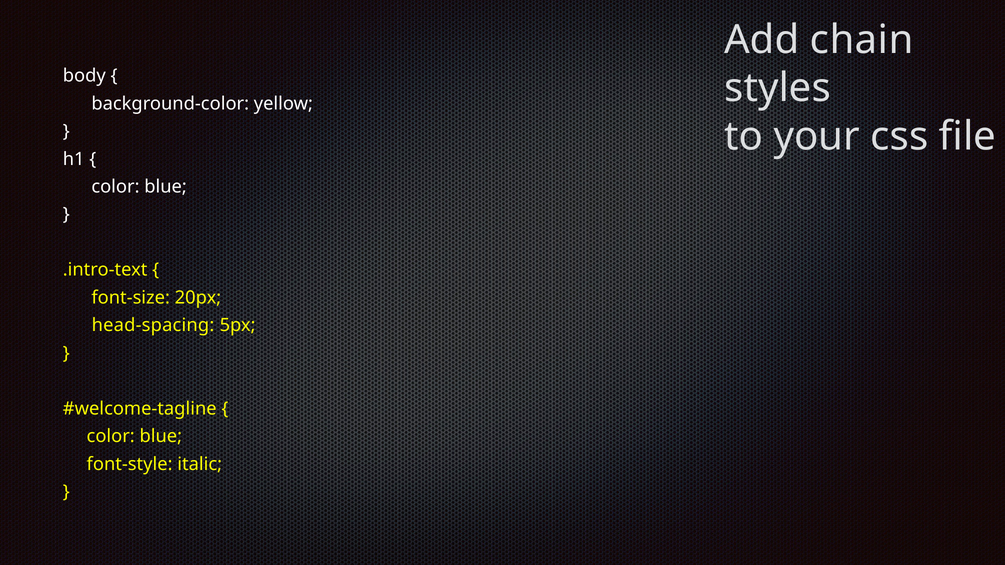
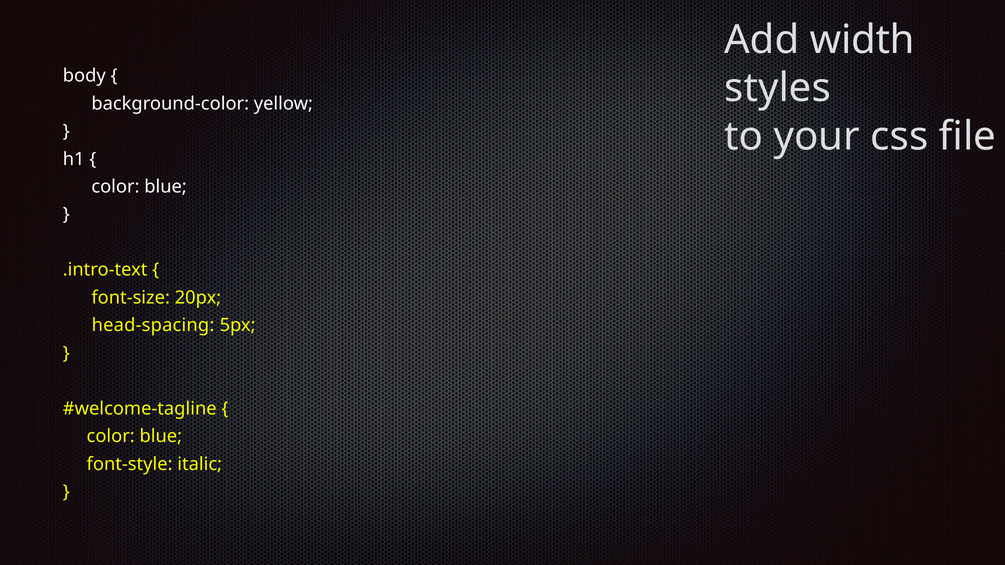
chain: chain -> width
